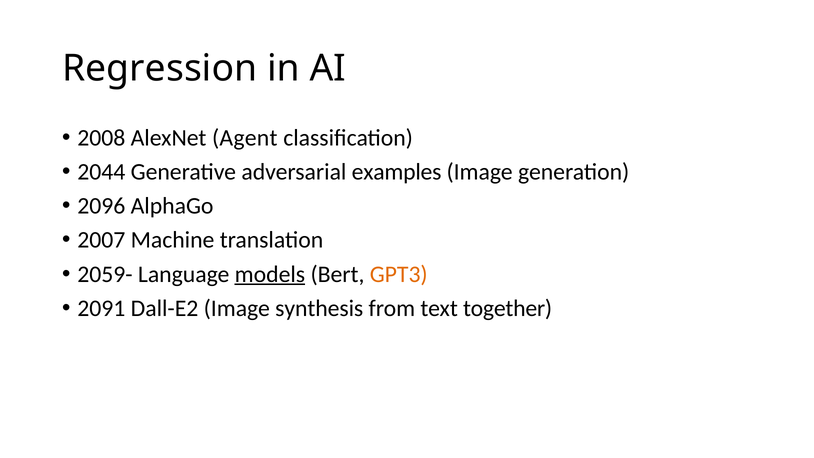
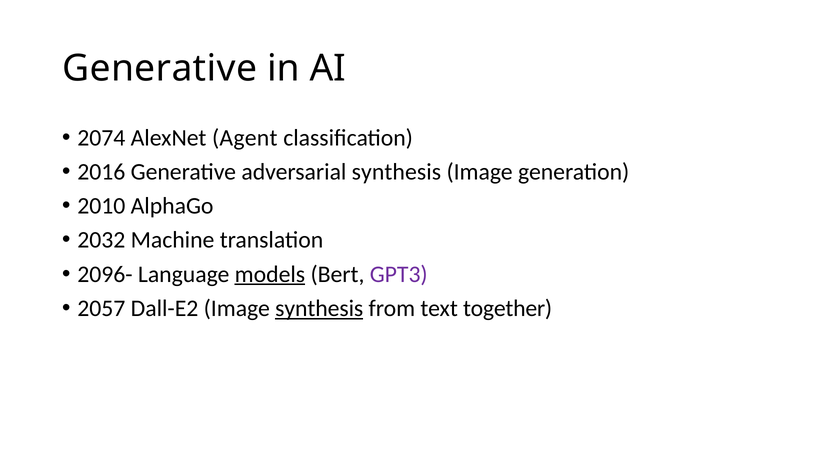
Regression at (160, 68): Regression -> Generative
2008: 2008 -> 2074
2044: 2044 -> 2016
adversarial examples: examples -> synthesis
2096: 2096 -> 2010
2007: 2007 -> 2032
2059-: 2059- -> 2096-
GPT3 colour: orange -> purple
2091: 2091 -> 2057
synthesis at (319, 308) underline: none -> present
